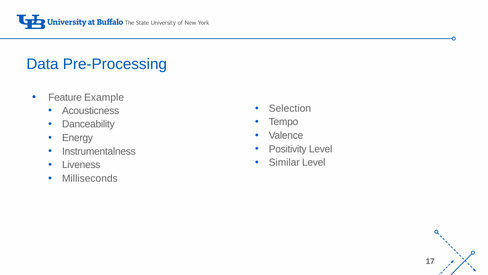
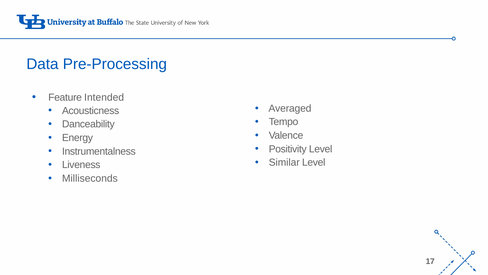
Example: Example -> Intended
Selection: Selection -> Averaged
